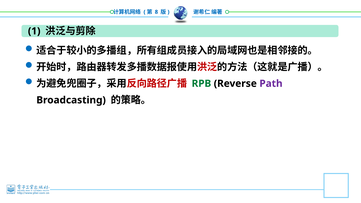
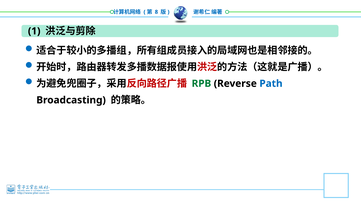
Path colour: purple -> blue
